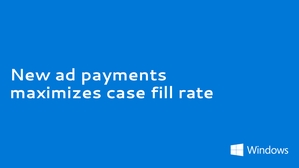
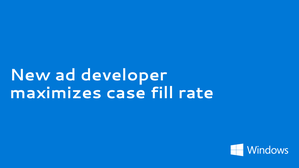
payments: payments -> developer
